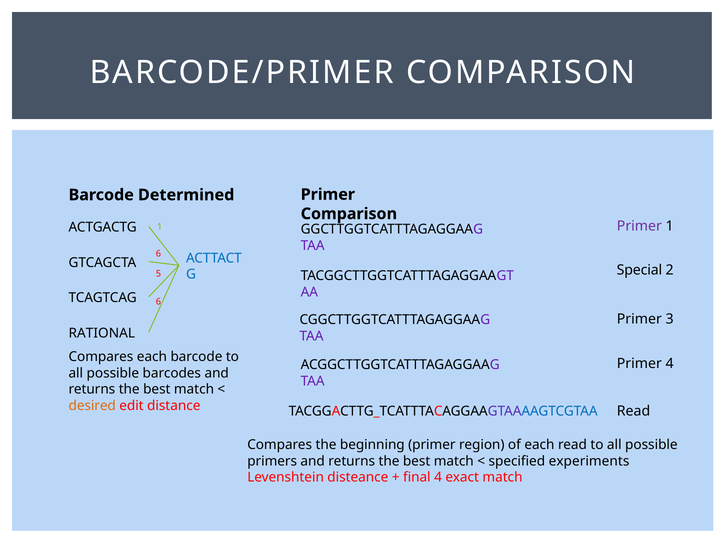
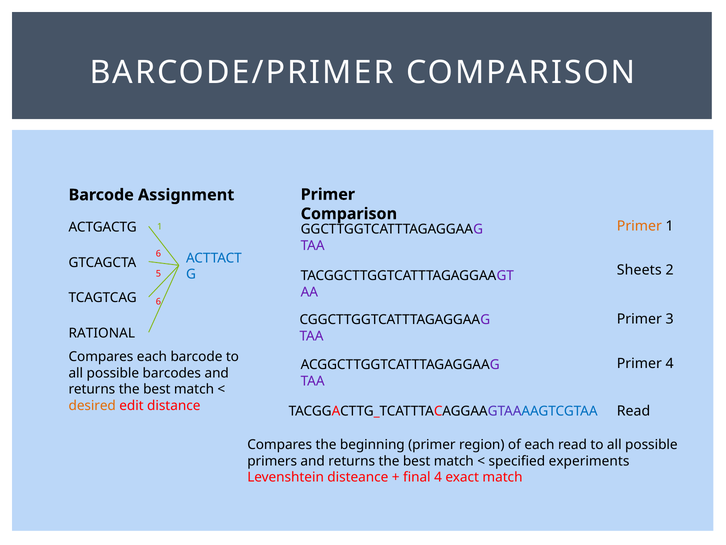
Determined: Determined -> Assignment
Primer at (639, 226) colour: purple -> orange
Special: Special -> Sheets
